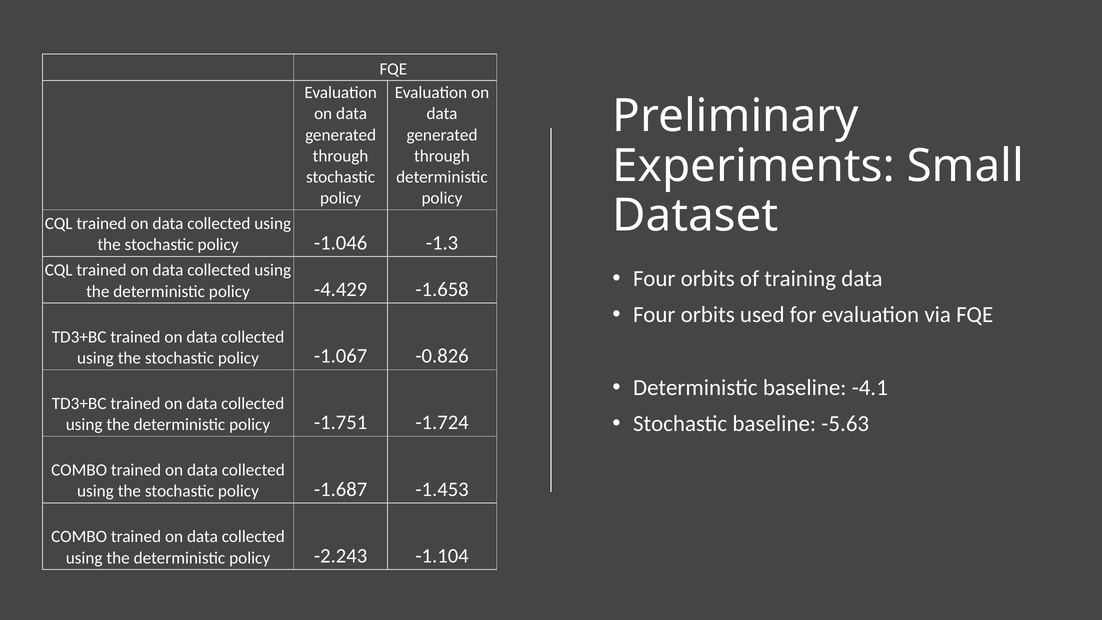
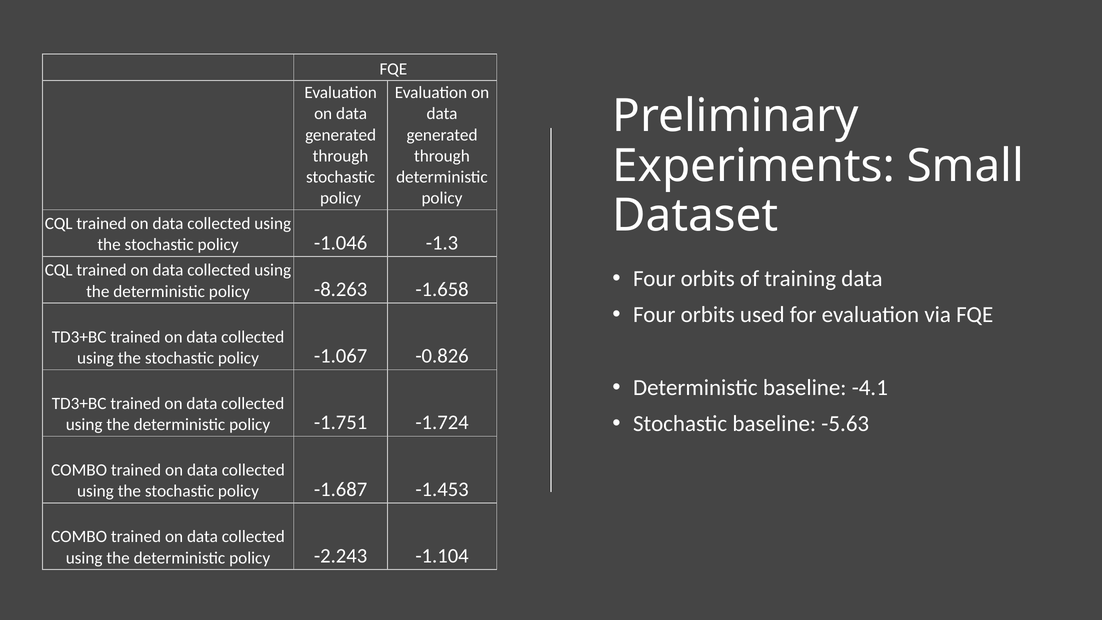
-4.429: -4.429 -> -8.263
